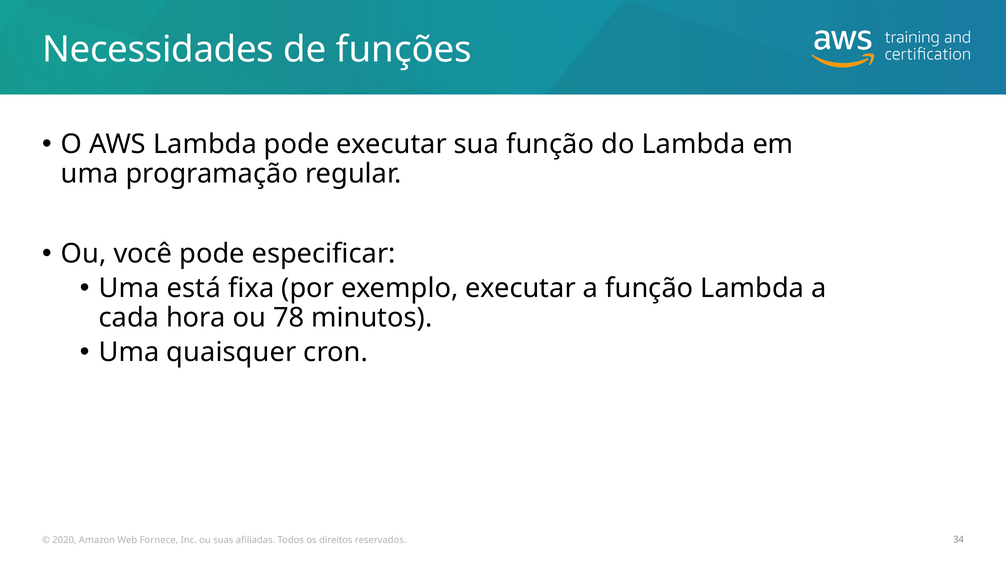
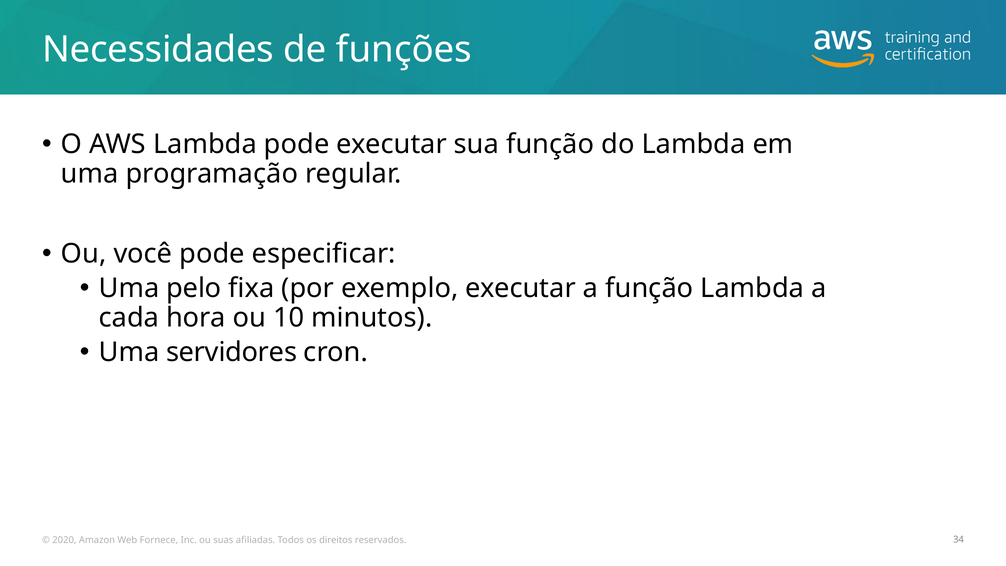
está: está -> pelo
78: 78 -> 10
quaisquer: quaisquer -> servidores
